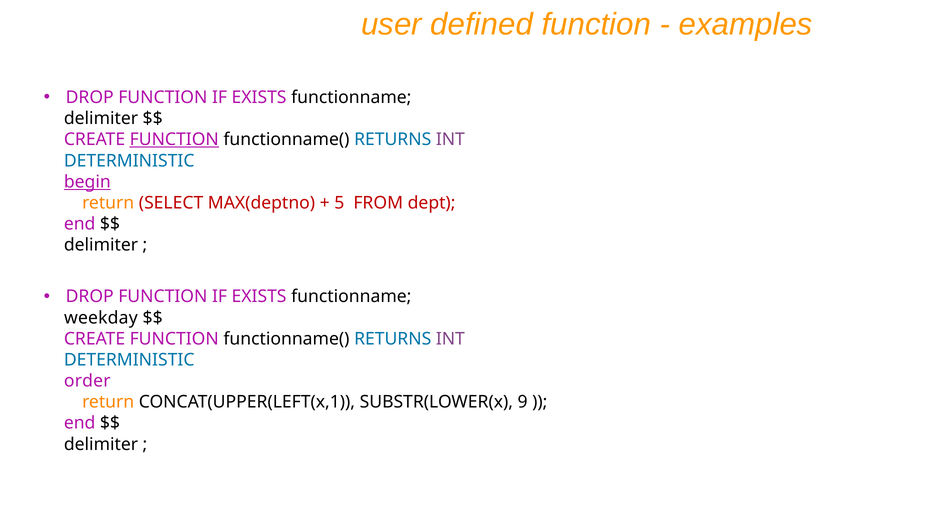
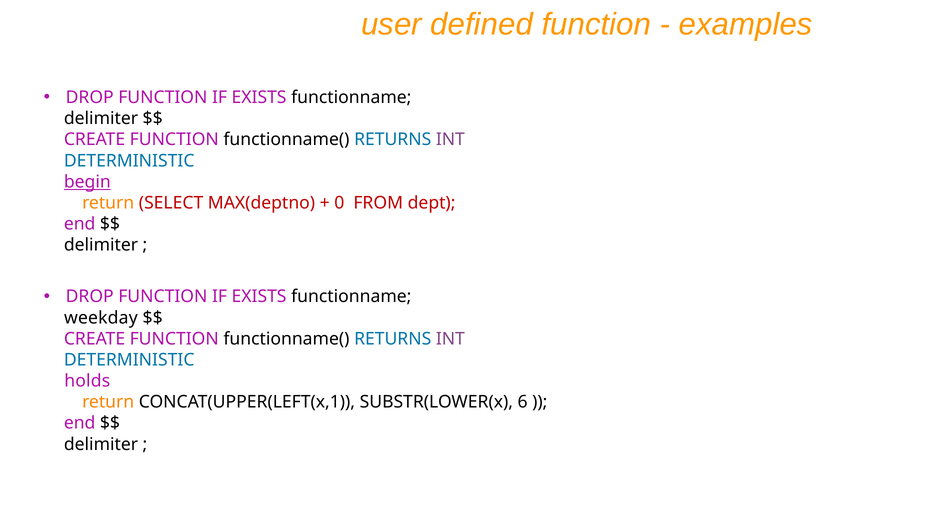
FUNCTION at (174, 140) underline: present -> none
5: 5 -> 0
order: order -> holds
9: 9 -> 6
